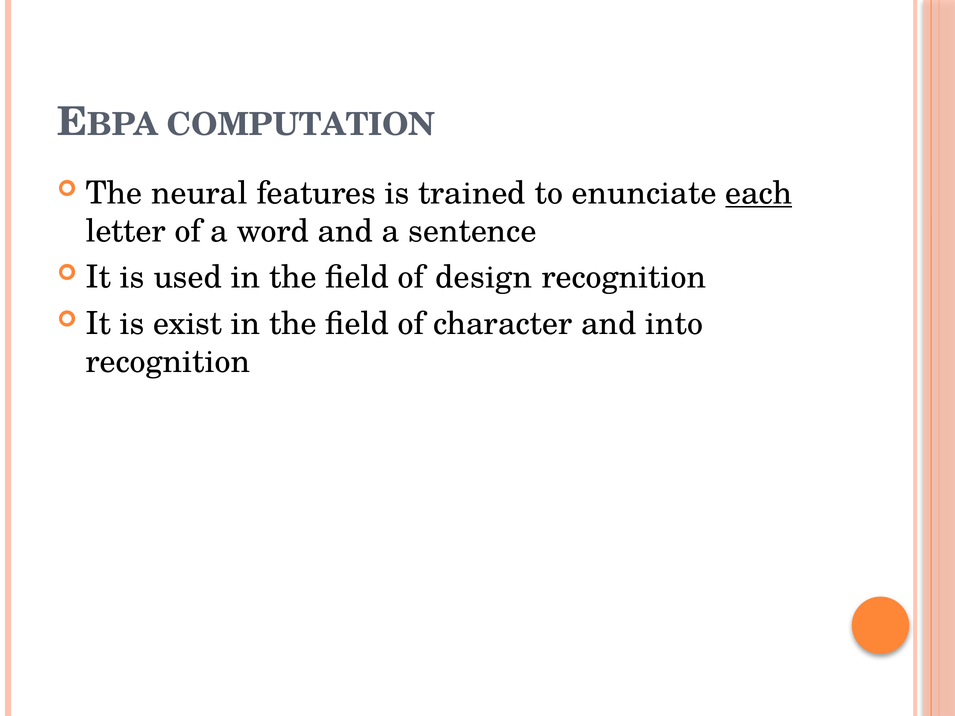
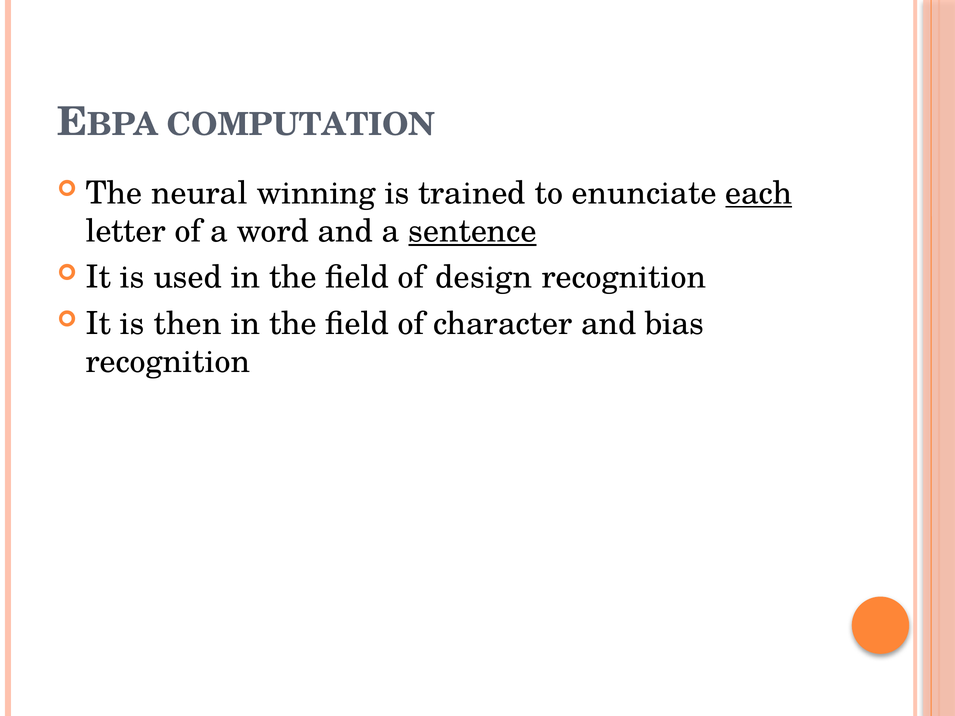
features: features -> winning
sentence underline: none -> present
exist: exist -> then
into: into -> bias
